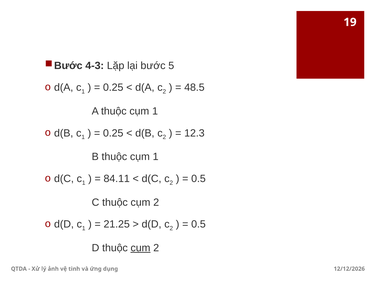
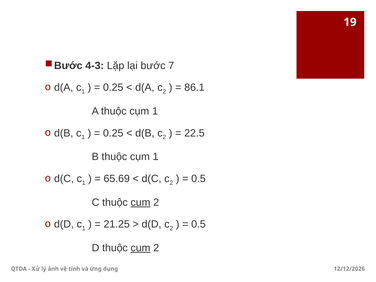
5: 5 -> 7
48.5: 48.5 -> 86.1
12.3: 12.3 -> 22.5
84.11: 84.11 -> 65.69
cụm at (140, 202) underline: none -> present
